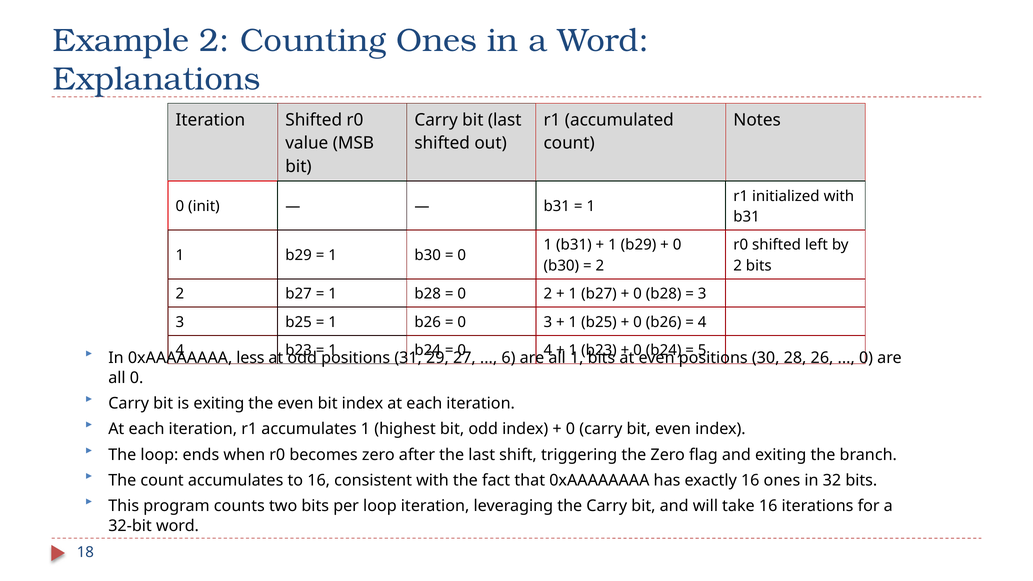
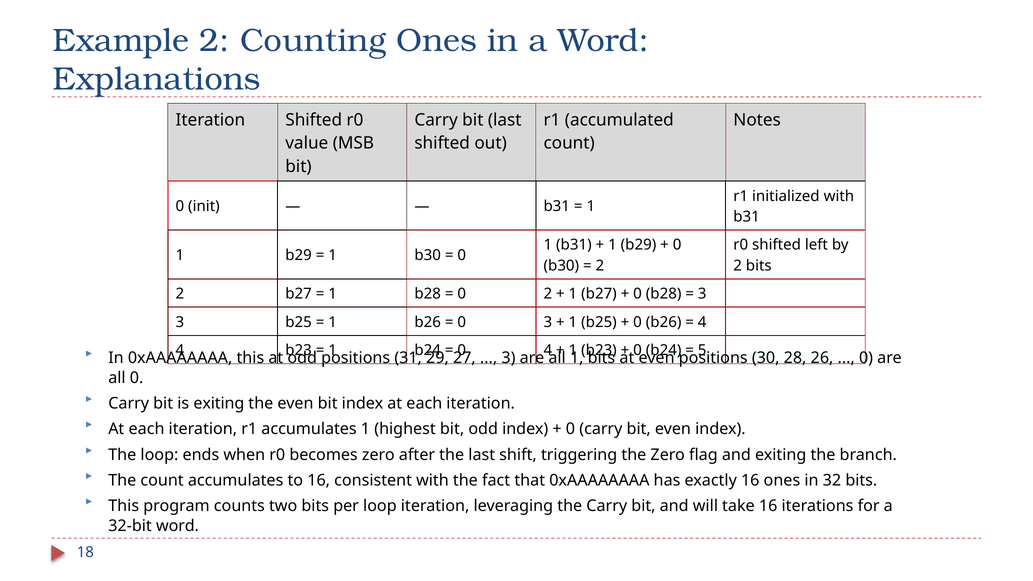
less at (250, 358): less -> this
6 at (508, 358): 6 -> 3
